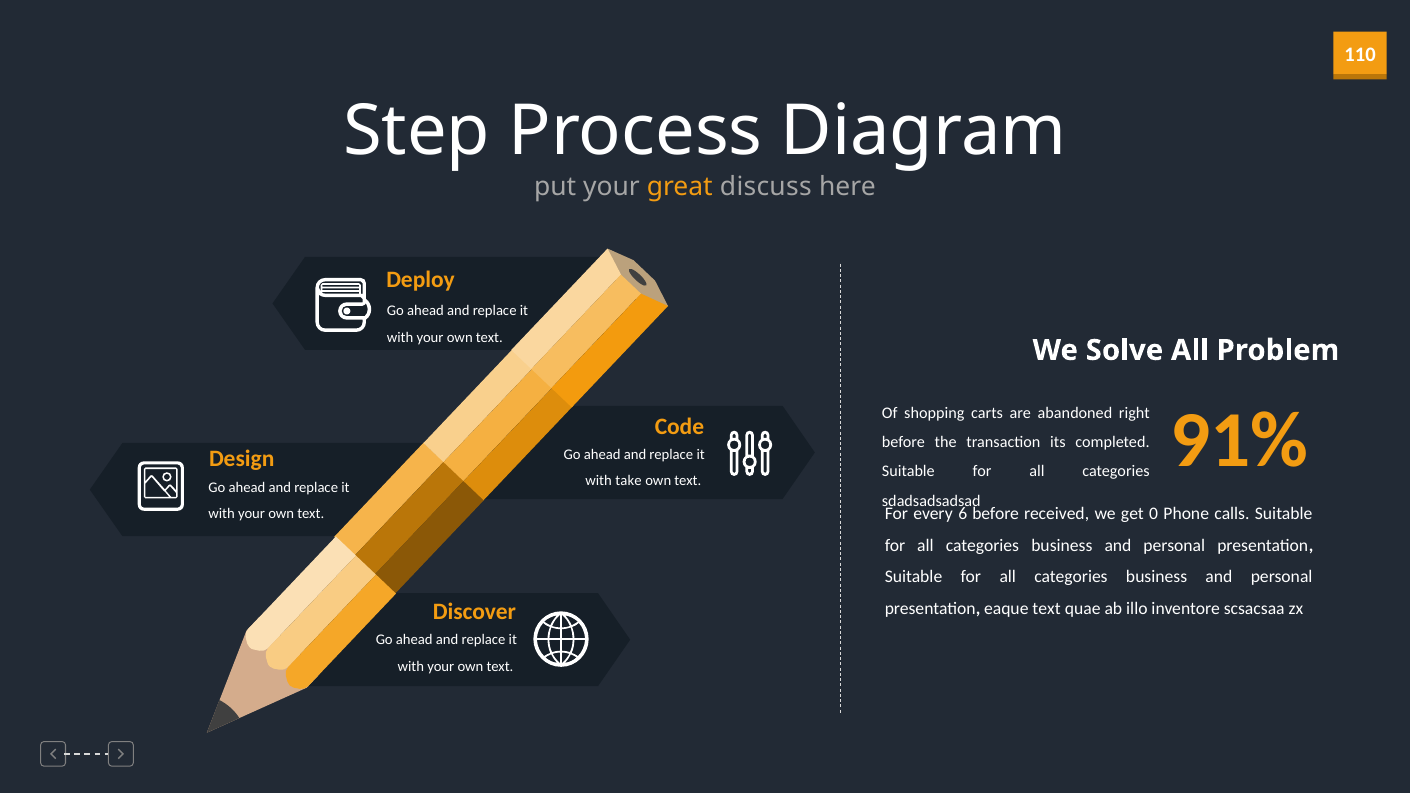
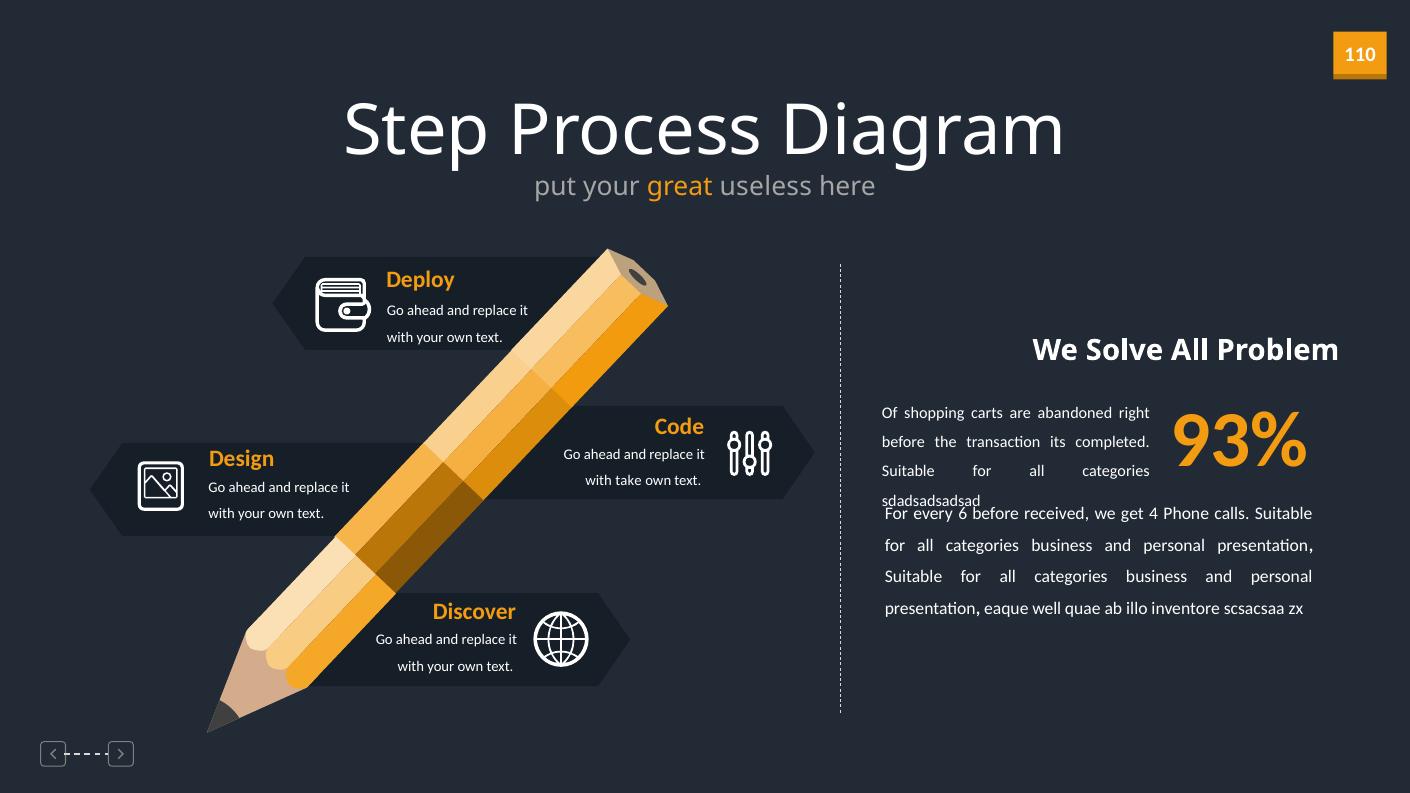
discuss: discuss -> useless
91%: 91% -> 93%
0: 0 -> 4
eaque text: text -> well
